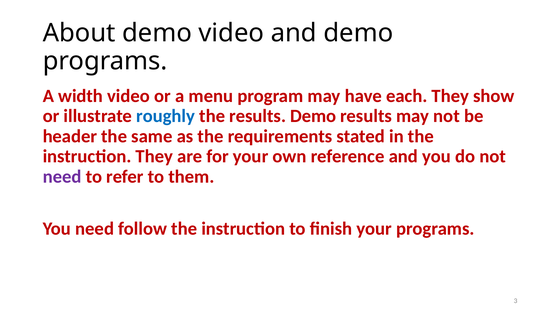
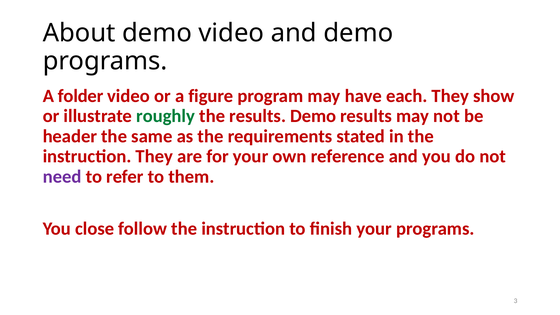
width: width -> folder
menu: menu -> figure
roughly colour: blue -> green
You need: need -> close
